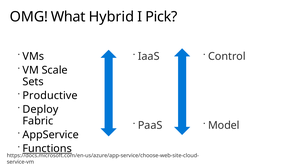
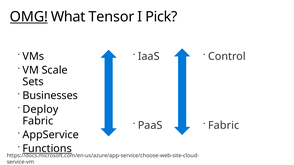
OMG underline: none -> present
Hybrid: Hybrid -> Tensor
Productive: Productive -> Businesses
Model at (224, 126): Model -> Fabric
